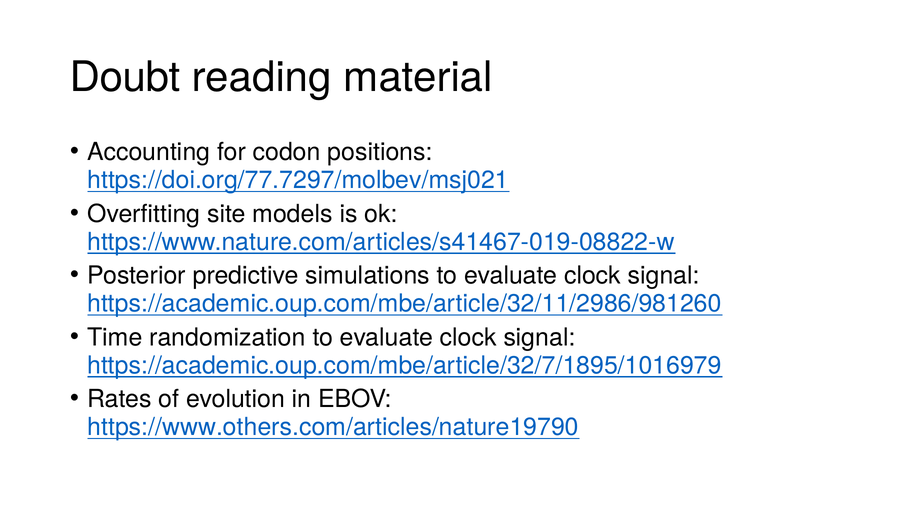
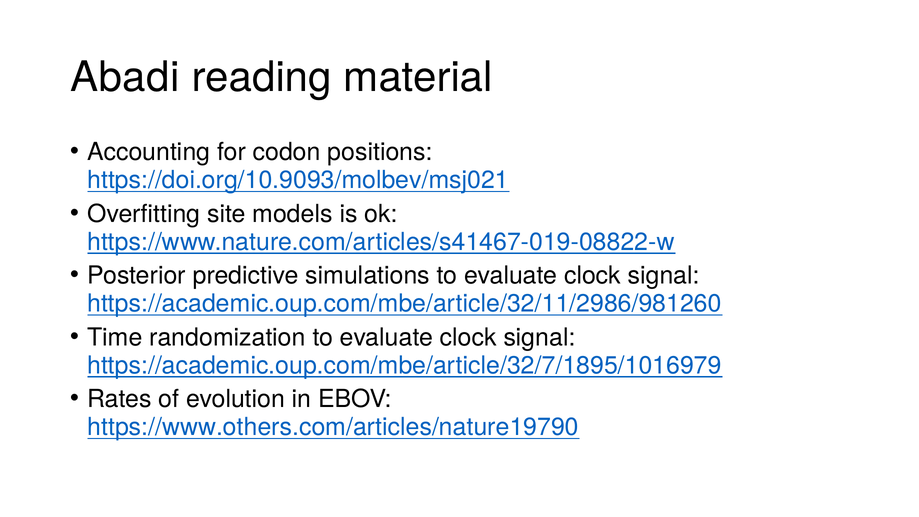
Doubt: Doubt -> Abadi
https://doi.org/77.7297/molbev/msj021: https://doi.org/77.7297/molbev/msj021 -> https://doi.org/10.9093/molbev/msj021
